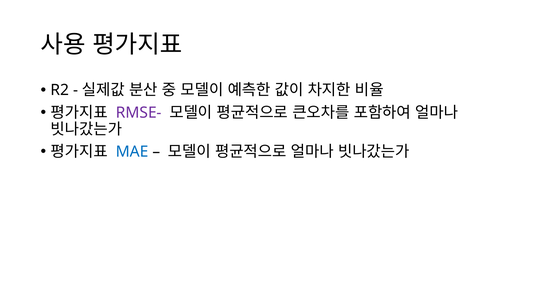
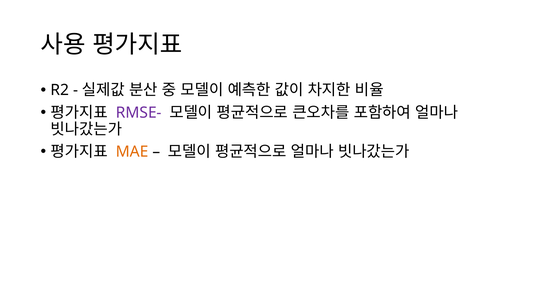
MAE colour: blue -> orange
